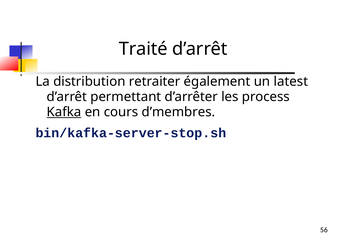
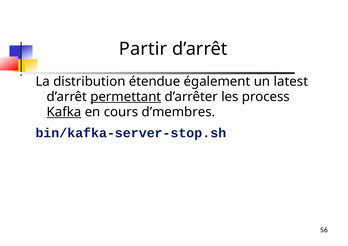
Traité: Traité -> Partir
retraiter: retraiter -> étendue
permettant underline: none -> present
